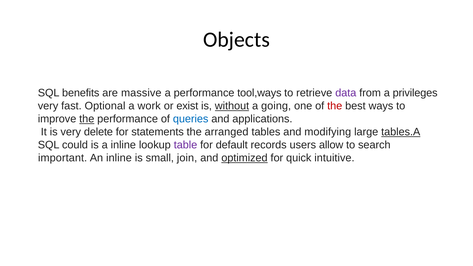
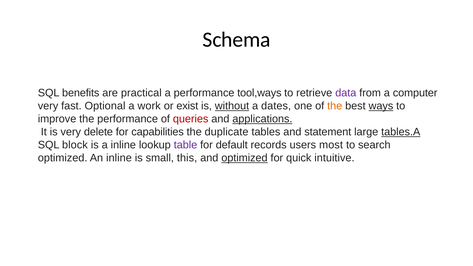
Objects: Objects -> Schema
massive: massive -> practical
privileges: privileges -> computer
going: going -> dates
the at (335, 106) colour: red -> orange
ways underline: none -> present
the at (87, 119) underline: present -> none
queries colour: blue -> red
applications underline: none -> present
statements: statements -> capabilities
arranged: arranged -> duplicate
modifying: modifying -> statement
could: could -> block
allow: allow -> most
important at (63, 158): important -> optimized
join: join -> this
